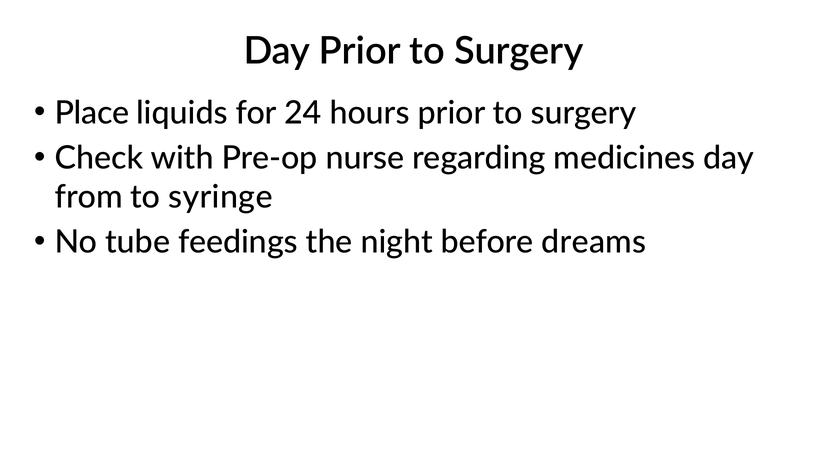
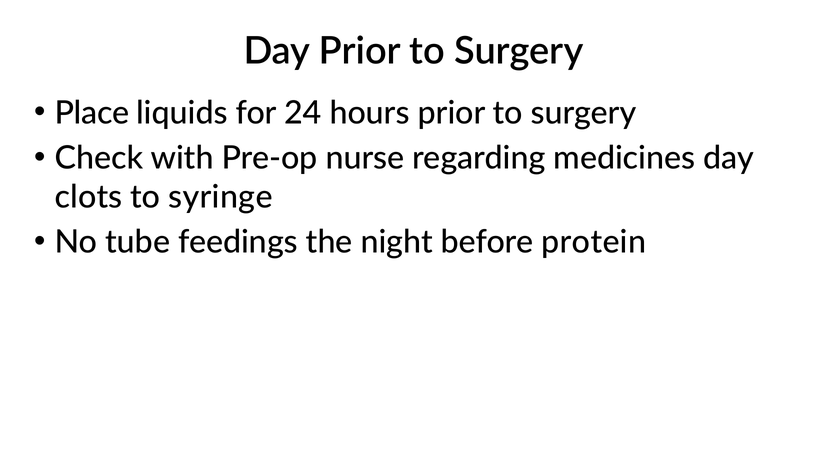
from: from -> clots
dreams: dreams -> protein
